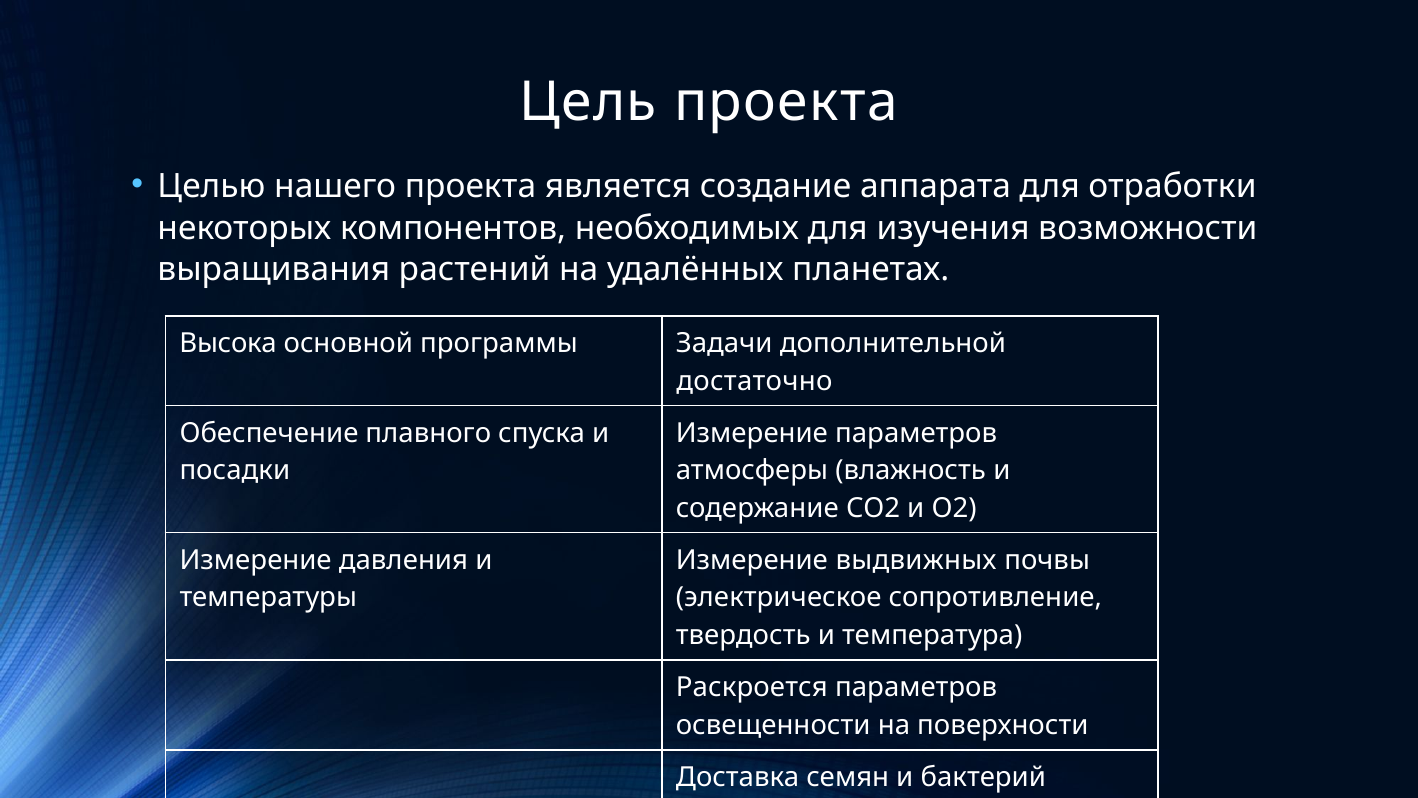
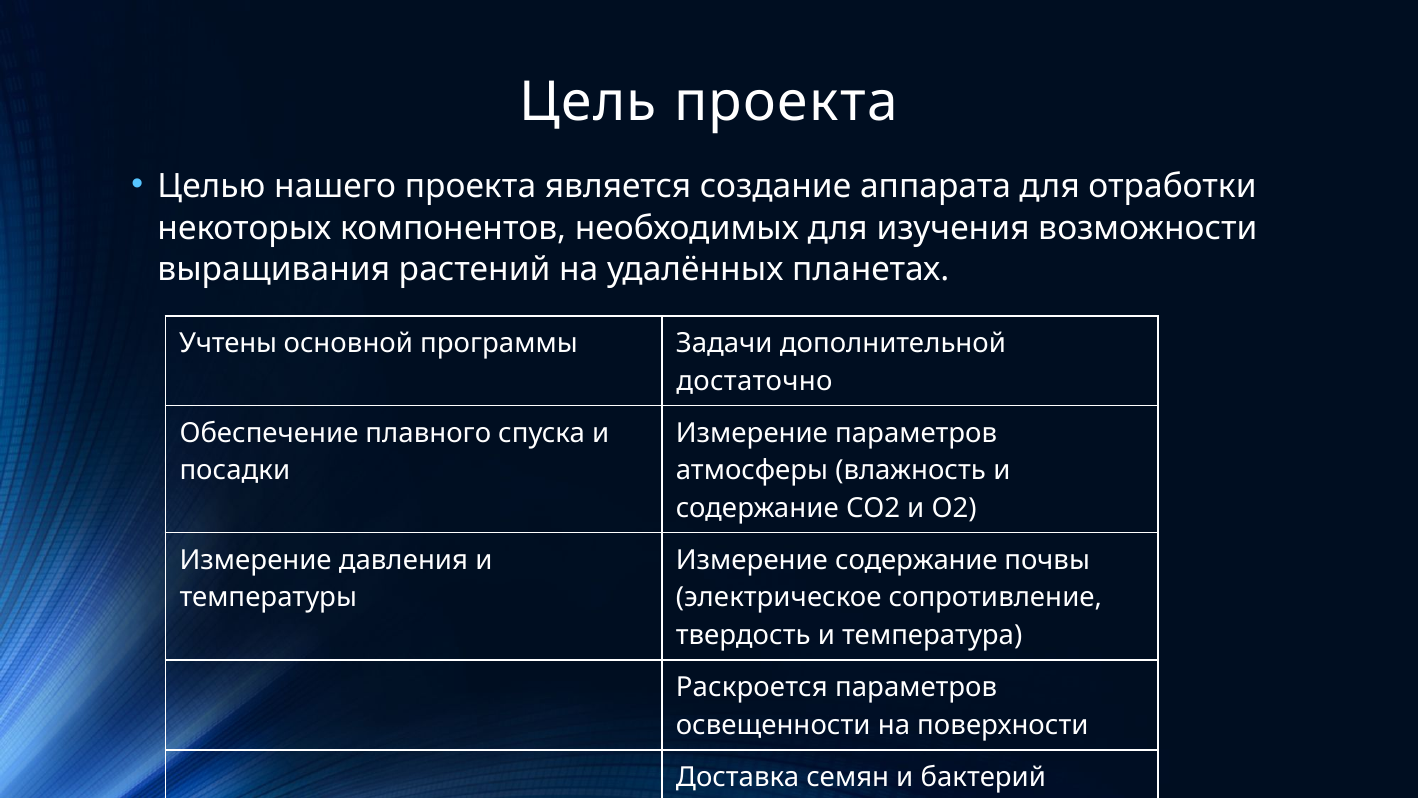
Высока: Высока -> Учтены
Измерение выдвижных: выдвижных -> содержание
